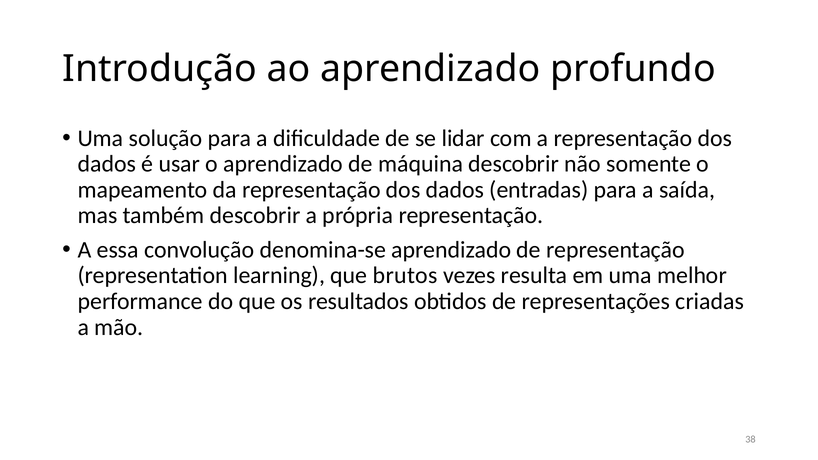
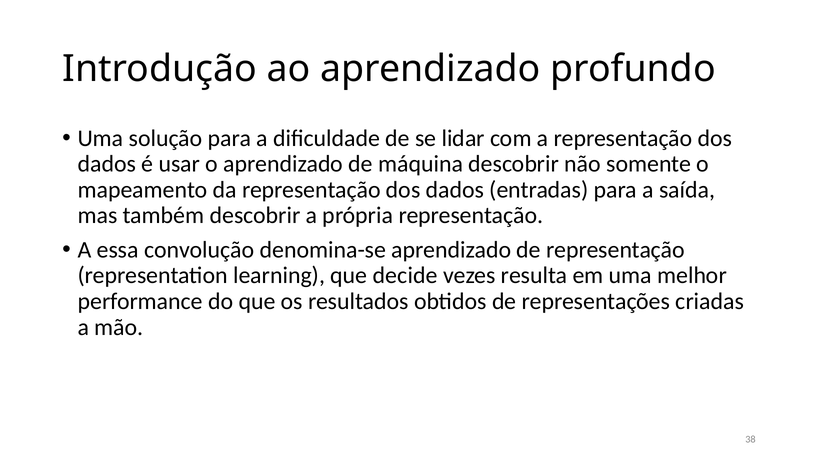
brutos: brutos -> decide
